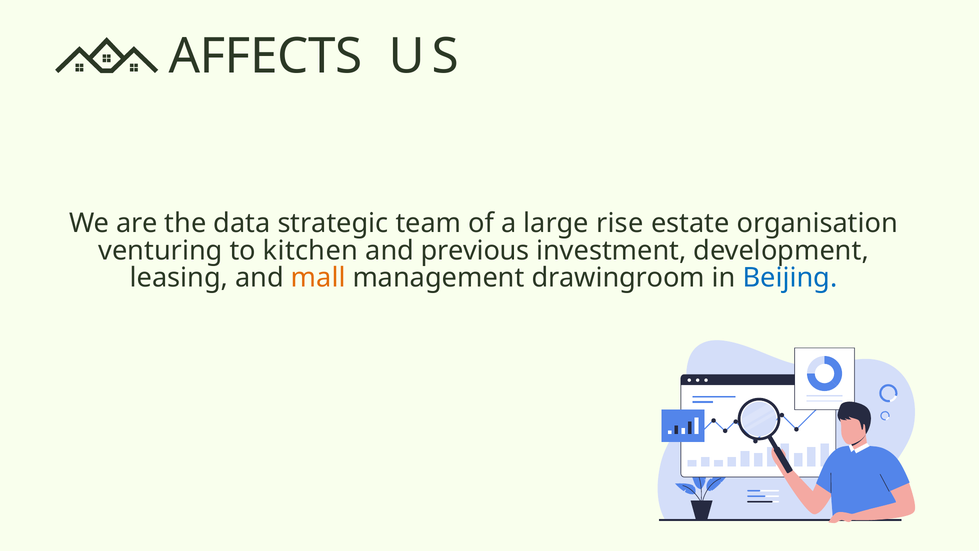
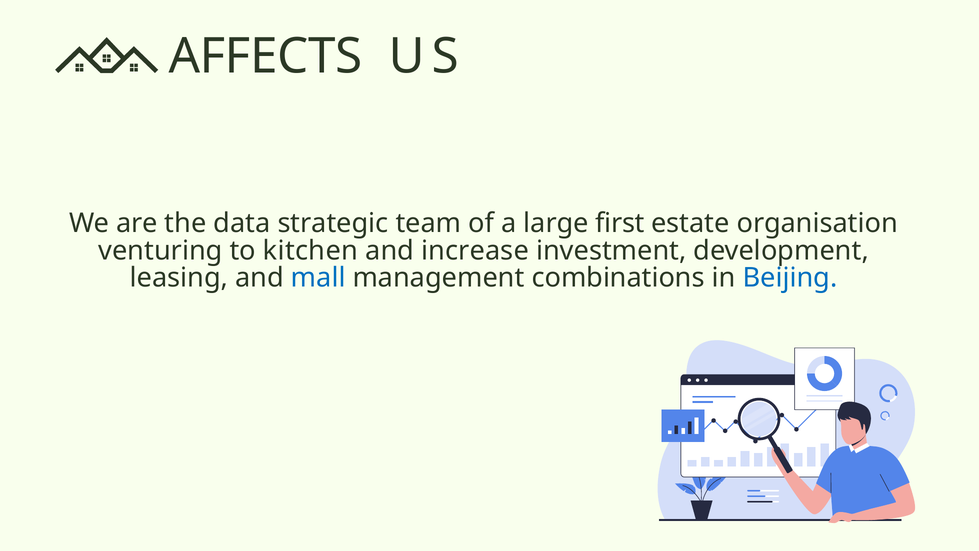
rise: rise -> first
previous: previous -> increase
mall colour: orange -> blue
drawingroom: drawingroom -> combinations
